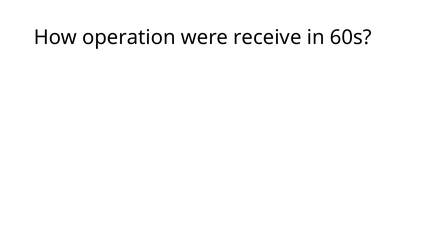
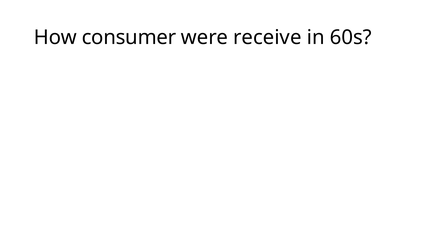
operation: operation -> consumer
